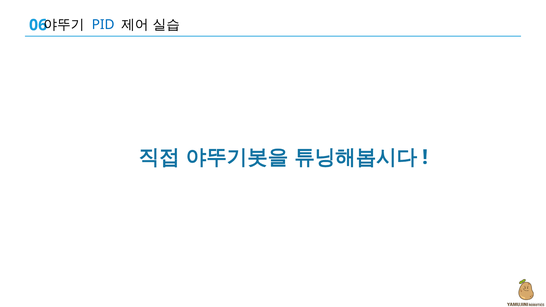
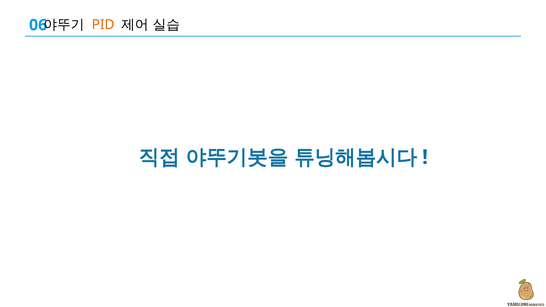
PID colour: blue -> orange
